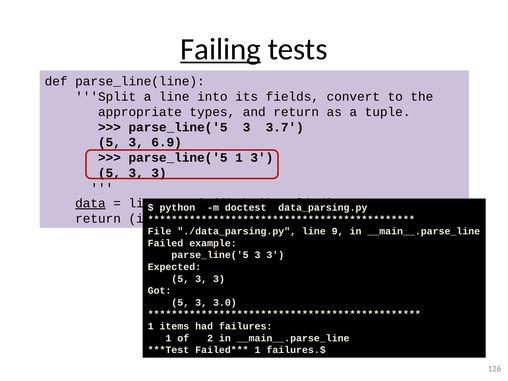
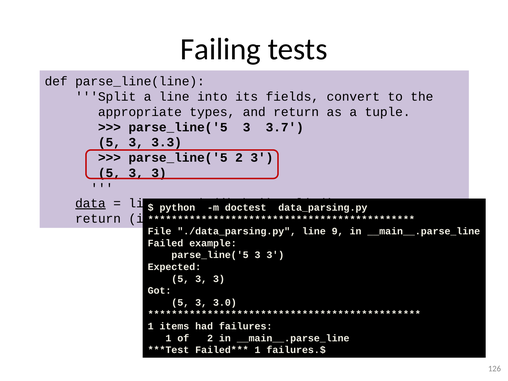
Failing underline: present -> none
6.9: 6.9 -> 3.3
parse_line('5 1: 1 -> 2
